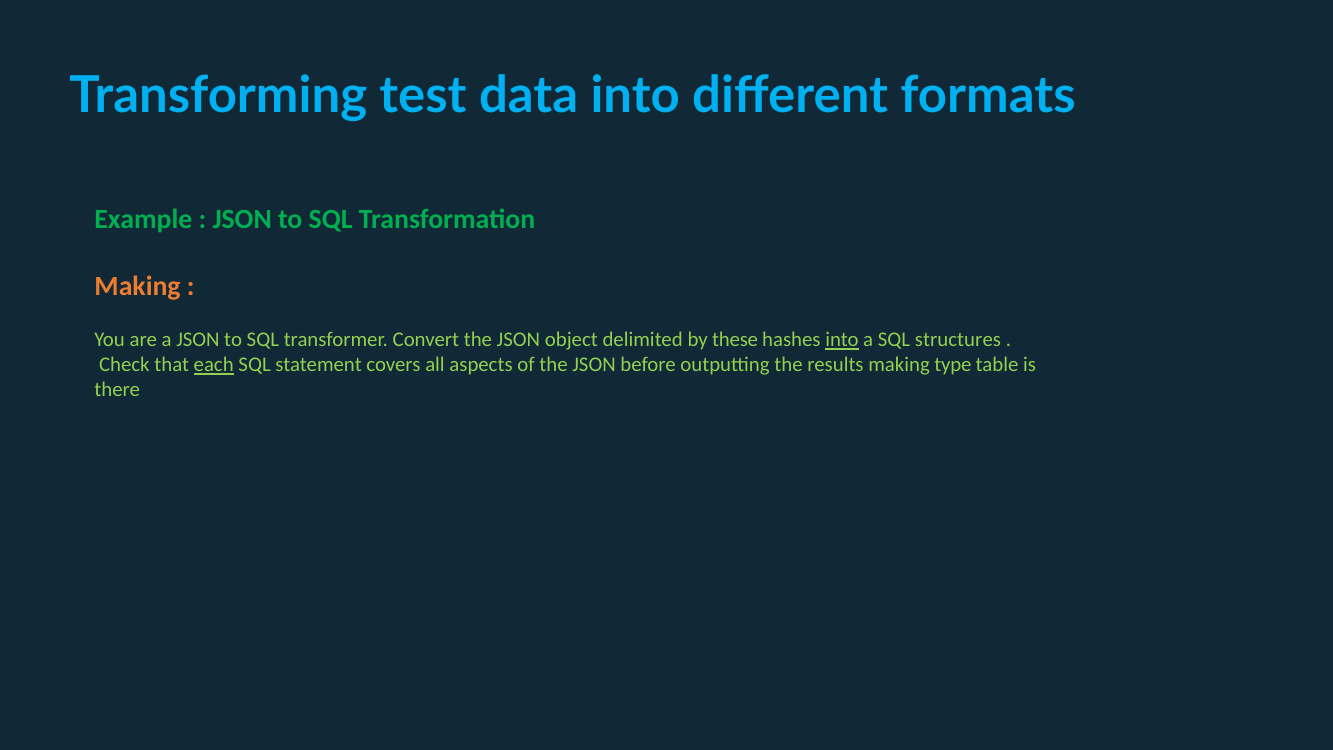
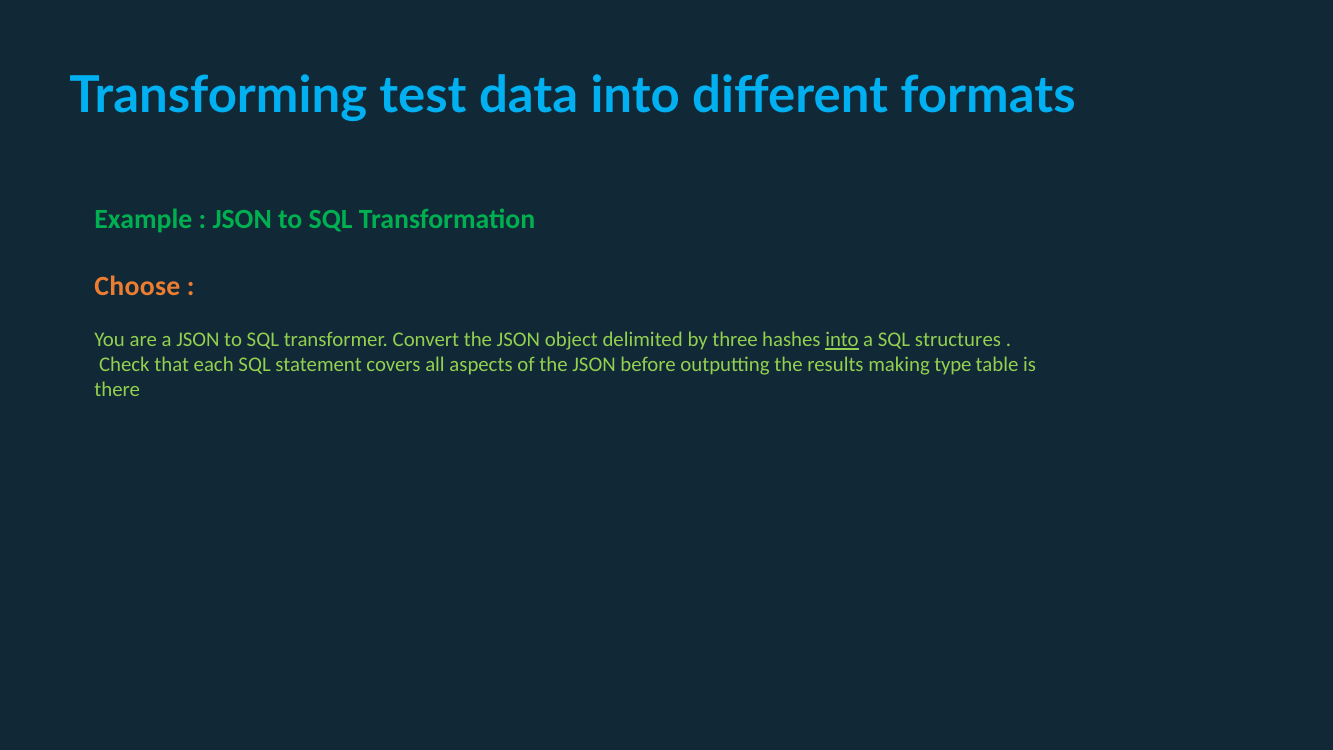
Making at (138, 286): Making -> Choose
these: these -> three
each underline: present -> none
